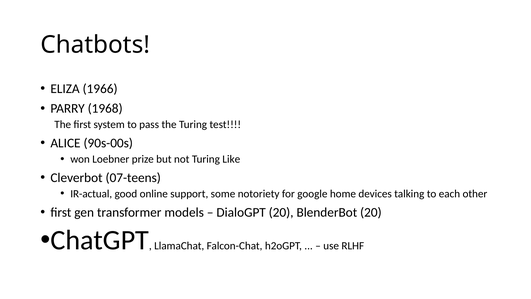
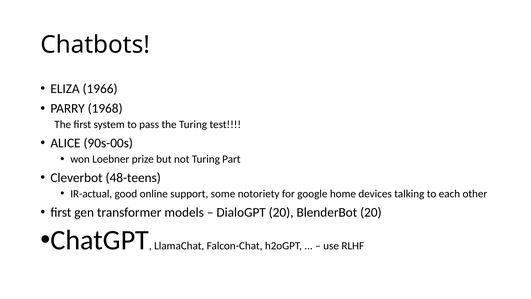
Like: Like -> Part
07-teens: 07-teens -> 48-teens
